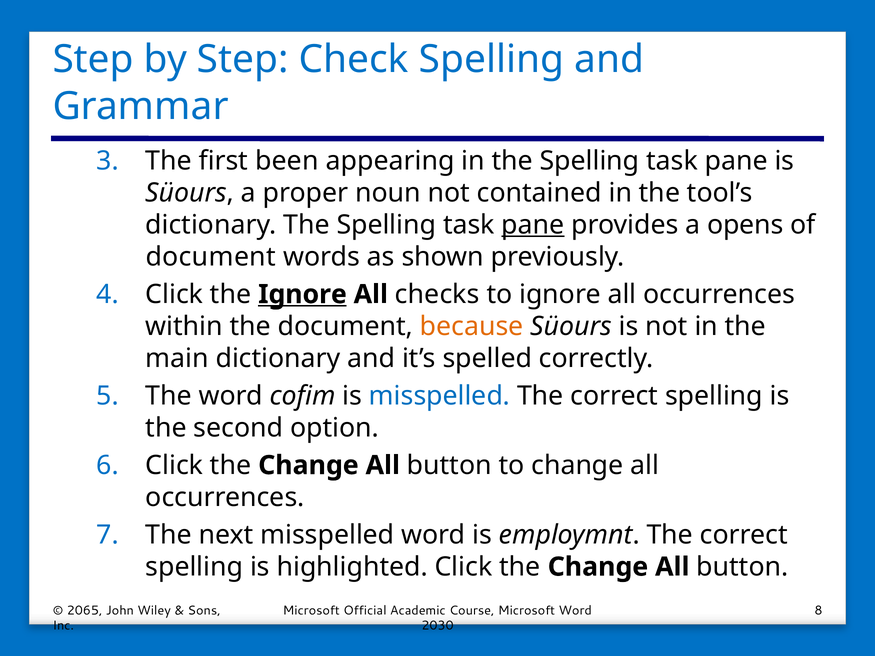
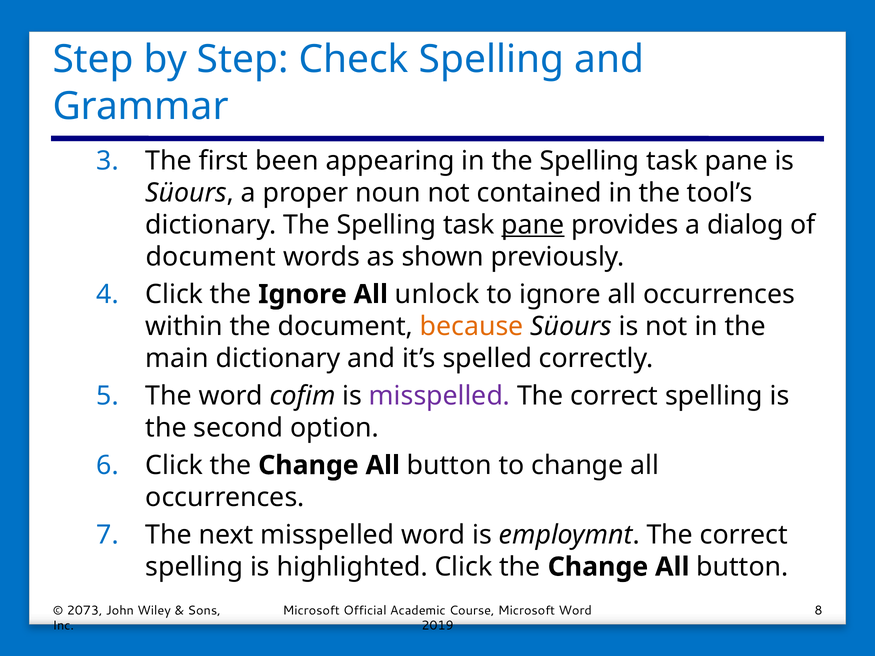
opens: opens -> dialog
Ignore at (303, 294) underline: present -> none
checks: checks -> unlock
misspelled at (440, 396) colour: blue -> purple
2065: 2065 -> 2073
2030: 2030 -> 2019
